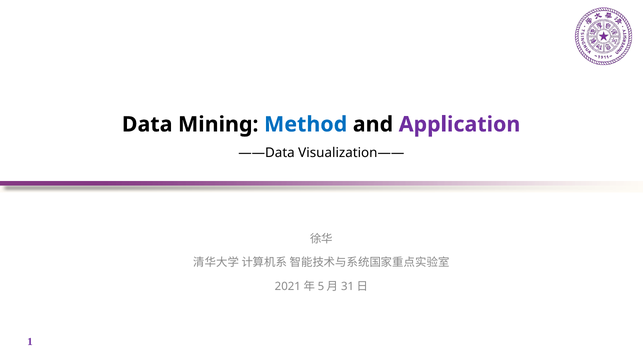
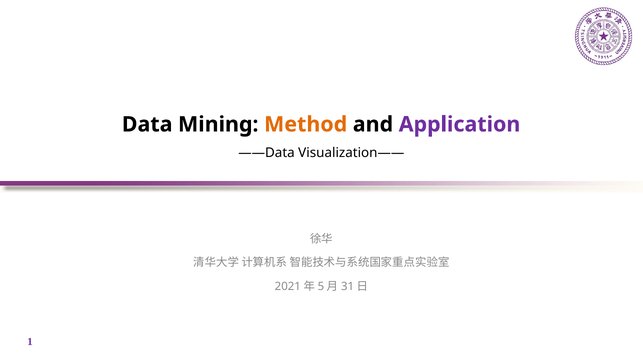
Method colour: blue -> orange
